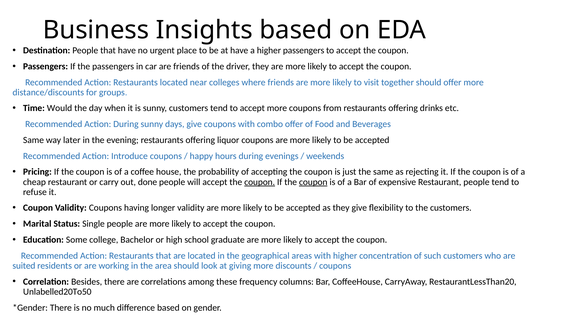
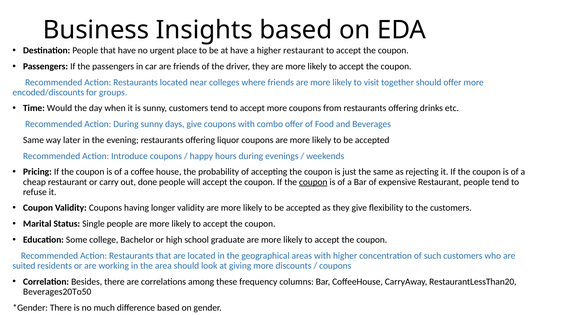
higher passengers: passengers -> restaurant
distance/discounts: distance/discounts -> encoded/discounts
coupon at (260, 182) underline: present -> none
Unlabelled20To50: Unlabelled20To50 -> Beverages20To50
